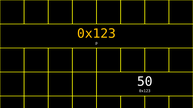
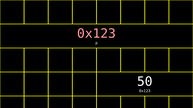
0x123 at (96, 34) colour: yellow -> pink
